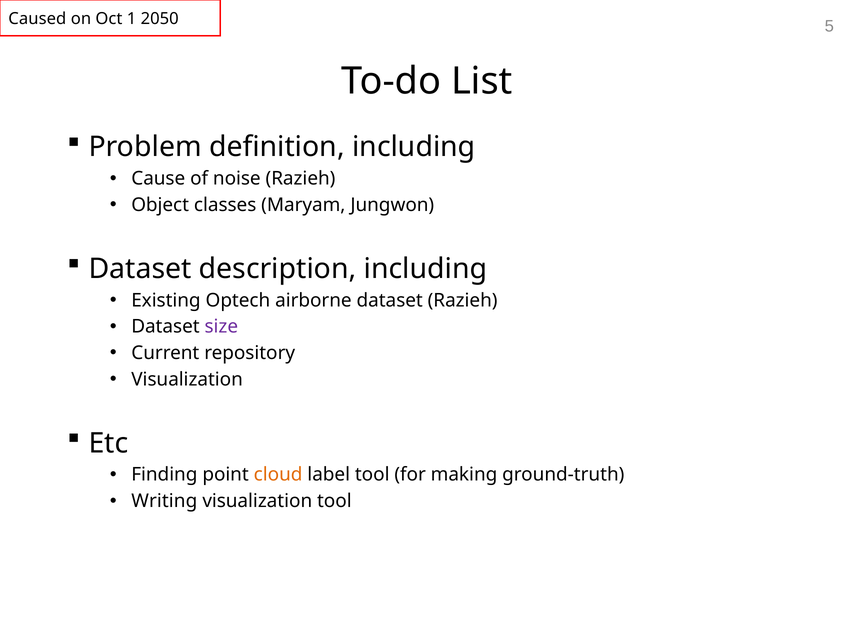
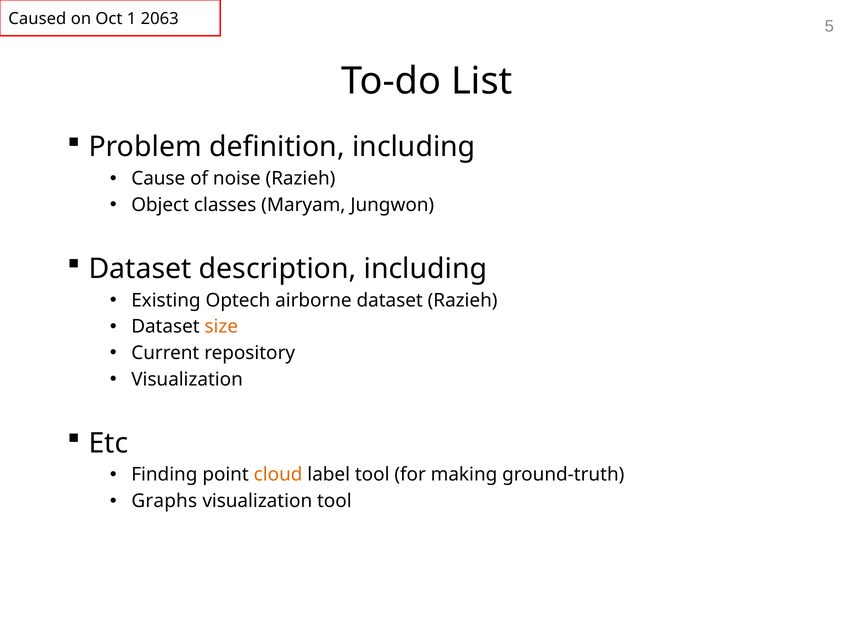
2050: 2050 -> 2063
size colour: purple -> orange
Writing: Writing -> Graphs
